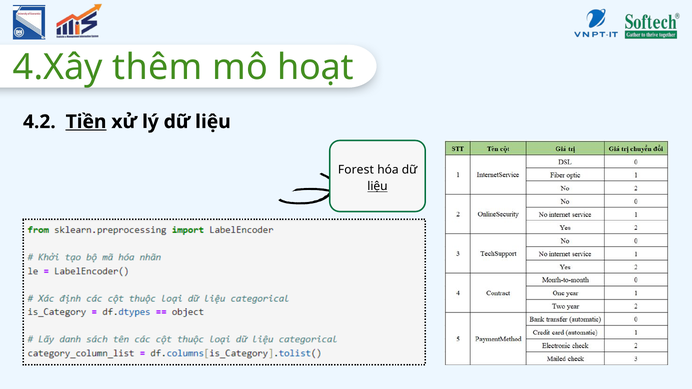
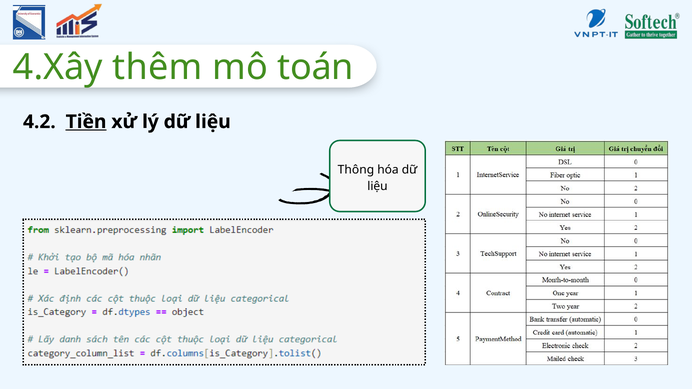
hoạt: hoạt -> toán
Forest: Forest -> Thông
liệu at (377, 187) underline: present -> none
